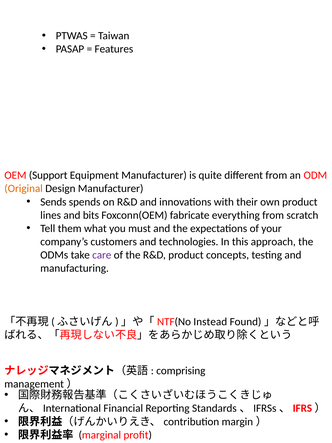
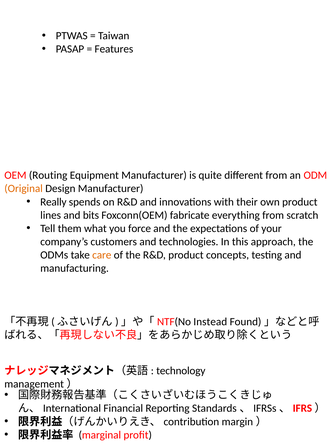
Support: Support -> Routing
Sends: Sends -> Really
must: must -> force
care colour: purple -> orange
comprising: comprising -> technology
